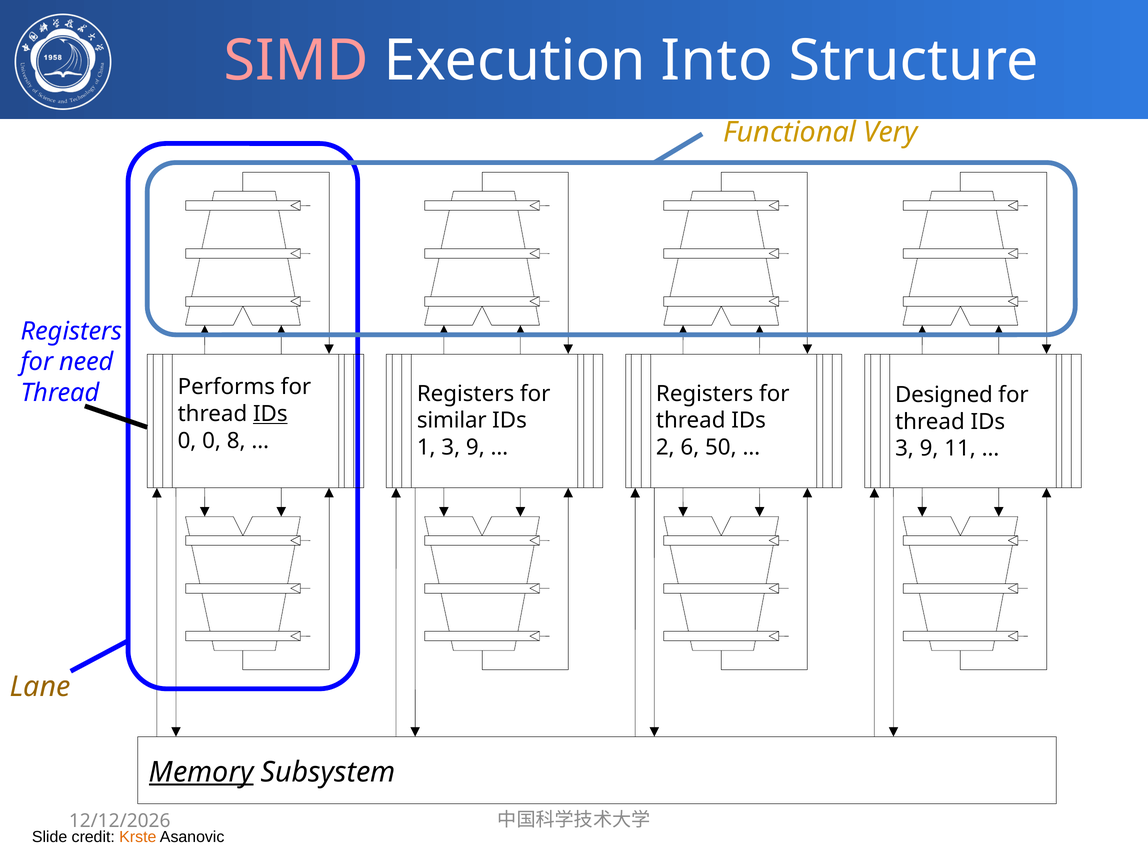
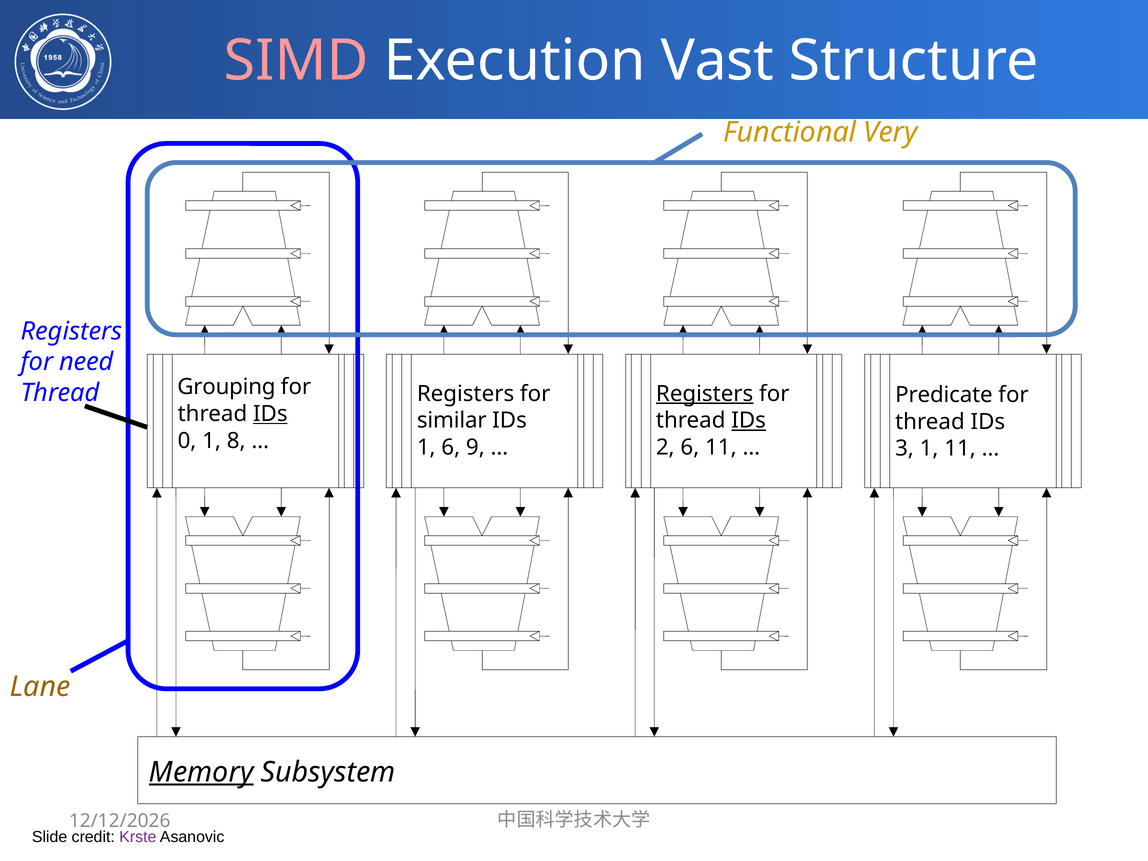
Into: Into -> Vast
Performs: Performs -> Grouping
Registers at (705, 394) underline: none -> present
Designed: Designed -> Predicate
IDs at (749, 421) underline: none -> present
0 0: 0 -> 1
1 3: 3 -> 6
6 50: 50 -> 11
9 at (929, 448): 9 -> 1
Krste colour: orange -> purple
